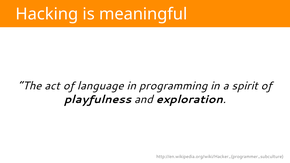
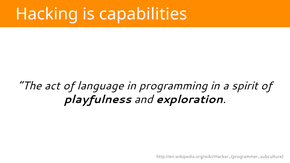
meaningful: meaningful -> capabilities
